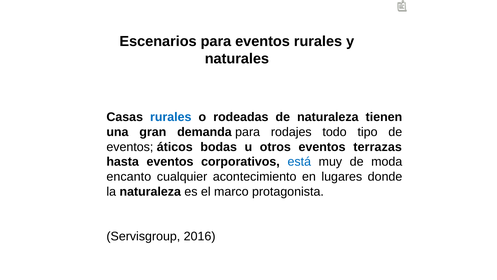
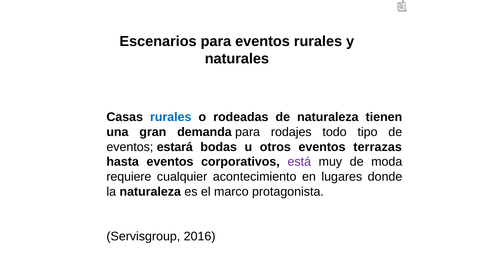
áticos: áticos -> estará
está colour: blue -> purple
encanto: encanto -> requiere
